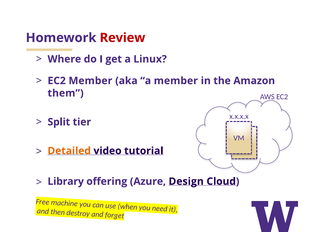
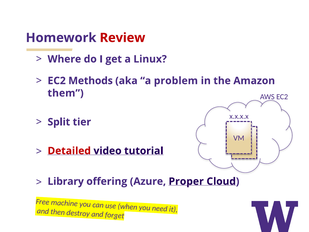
EC2 Member: Member -> Methods
a member: member -> problem
Detailed colour: orange -> red
Design: Design -> Proper
